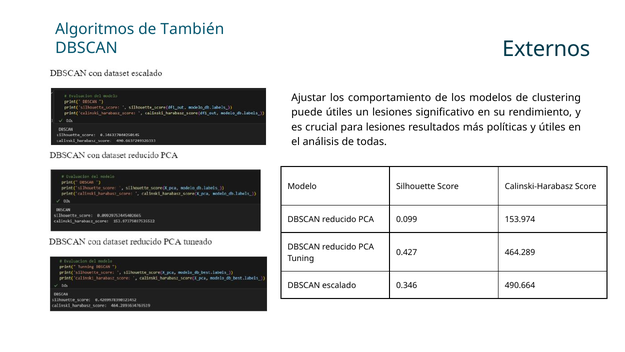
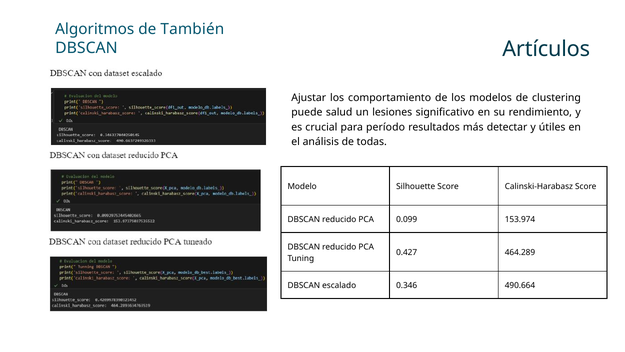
Externos: Externos -> Artículos
puede útiles: útiles -> salud
para lesiones: lesiones -> período
políticas: políticas -> detectar
